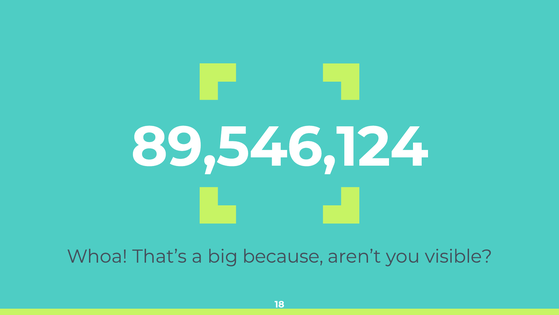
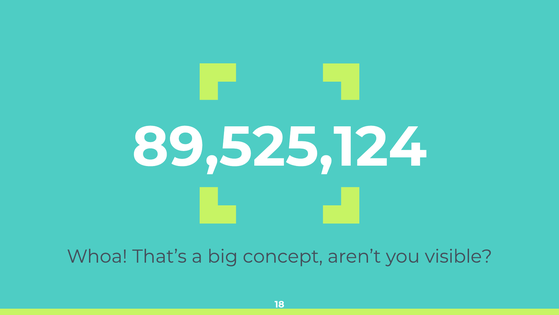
89,546,124: 89,546,124 -> 89,525,124
because: because -> concept
